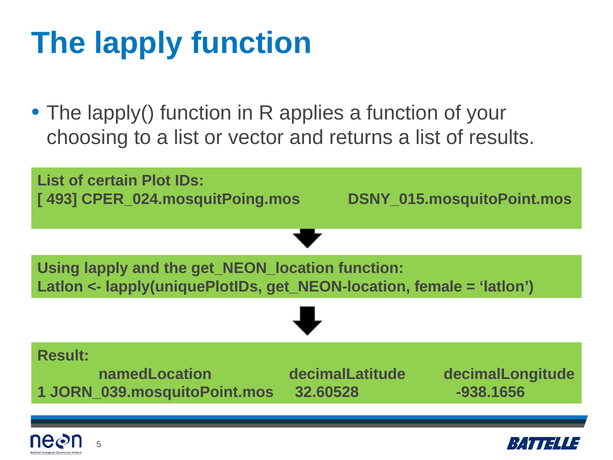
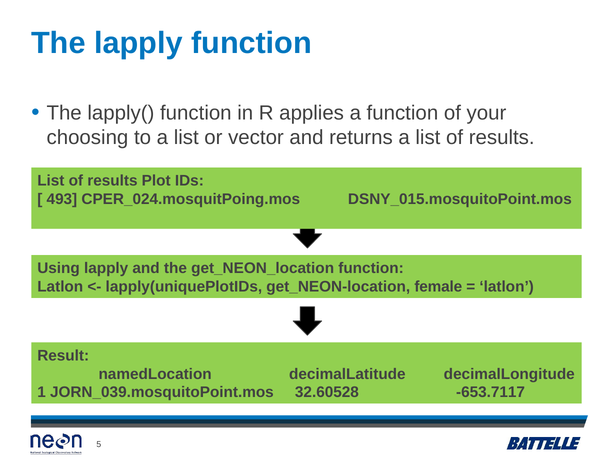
certain at (112, 181): certain -> results
-938.1656: -938.1656 -> -653.7117
